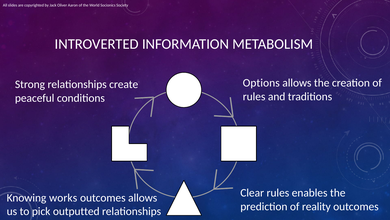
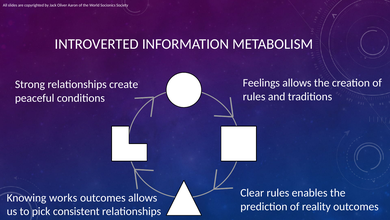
Options: Options -> Feelings
outputted: outputted -> consistent
